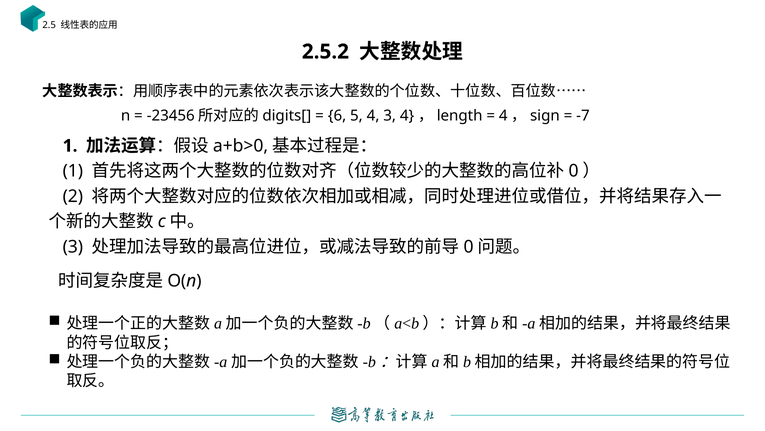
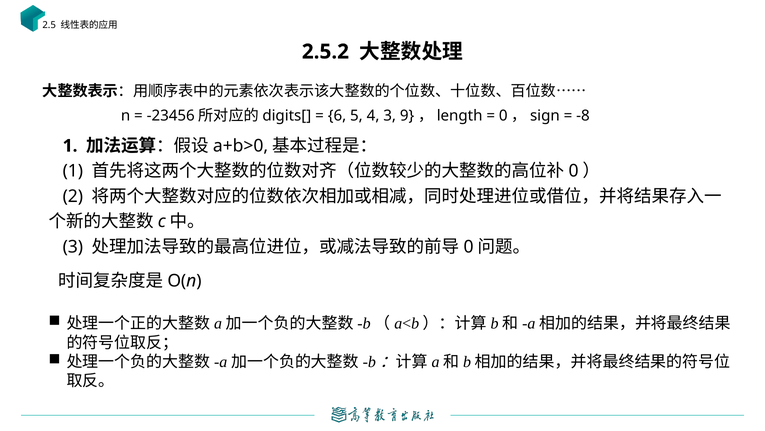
3 4: 4 -> 9
4 at (503, 115): 4 -> 0
-7: -7 -> -8
